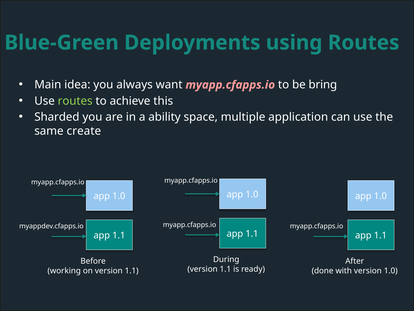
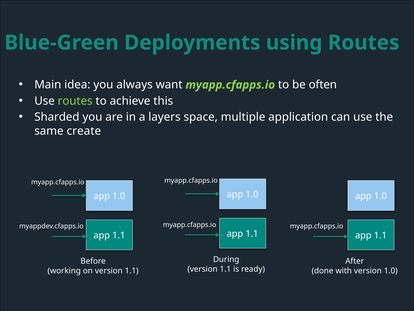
myapp.cfapps.io at (230, 85) colour: pink -> light green
bring: bring -> often
ability: ability -> layers
